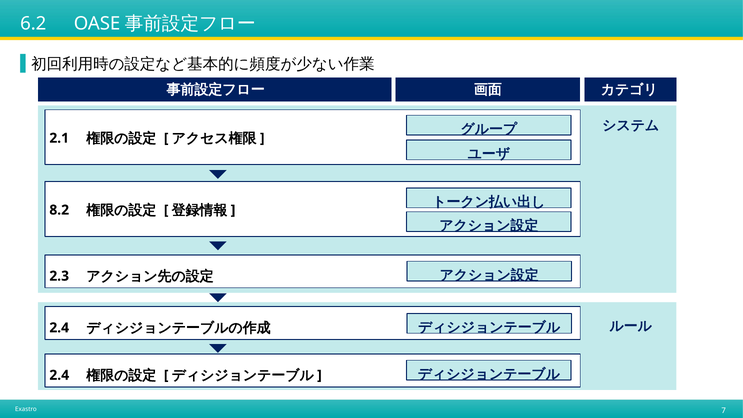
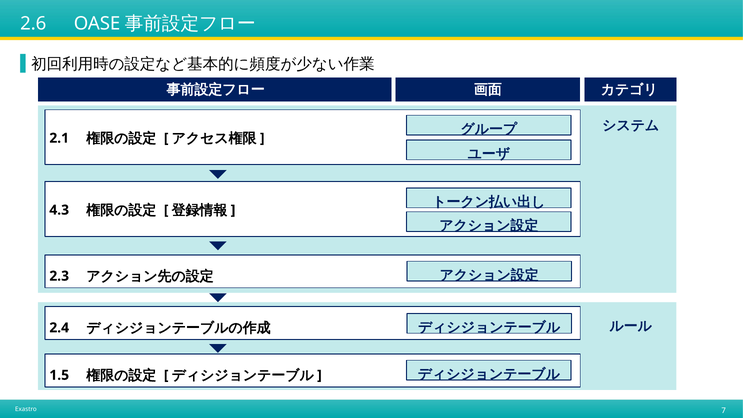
6.2: 6.2 -> 2.6
8.2: 8.2 -> 4.3
2.4 at (59, 375): 2.4 -> 1.5
